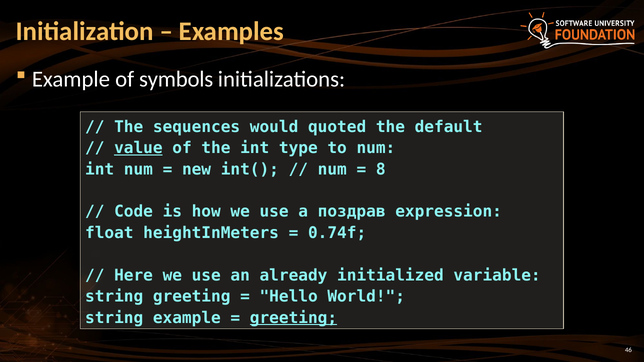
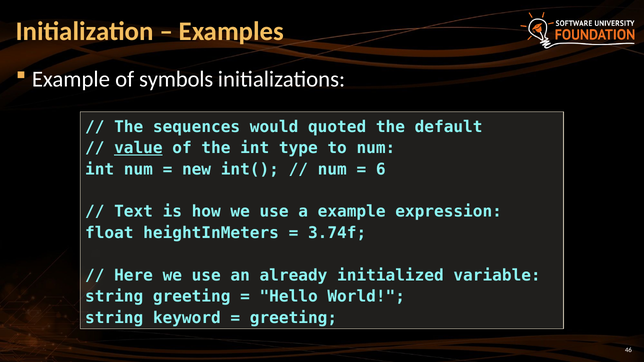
8: 8 -> 6
Code: Code -> Text
a поздрав: поздрав -> example
0.74f: 0.74f -> 3.74f
string example: example -> keyword
greeting at (293, 318) underline: present -> none
